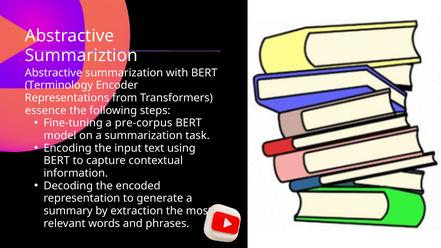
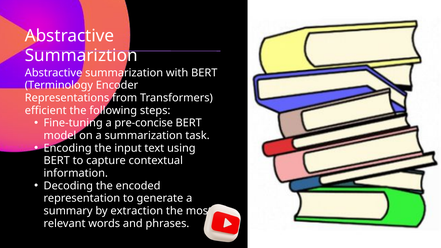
essence: essence -> efficient
pre-corpus: pre-corpus -> pre-concise
